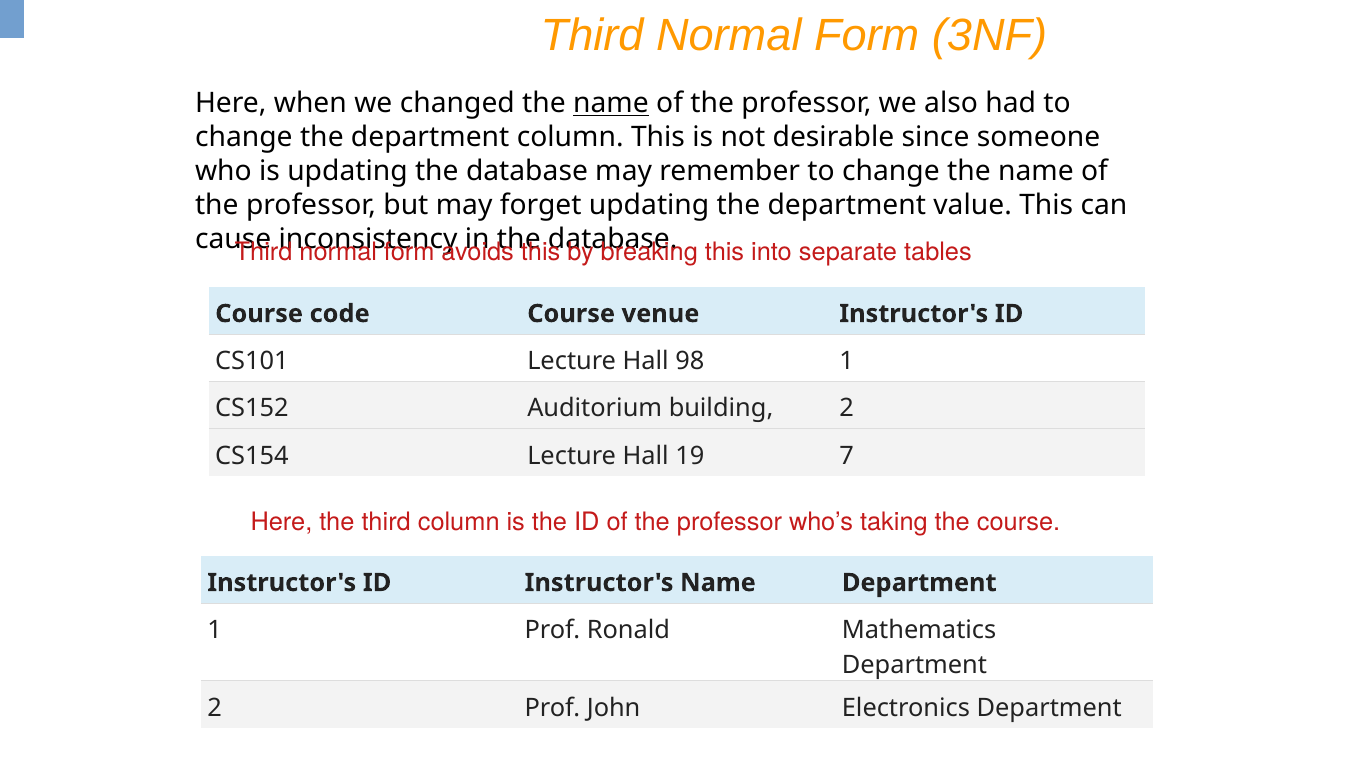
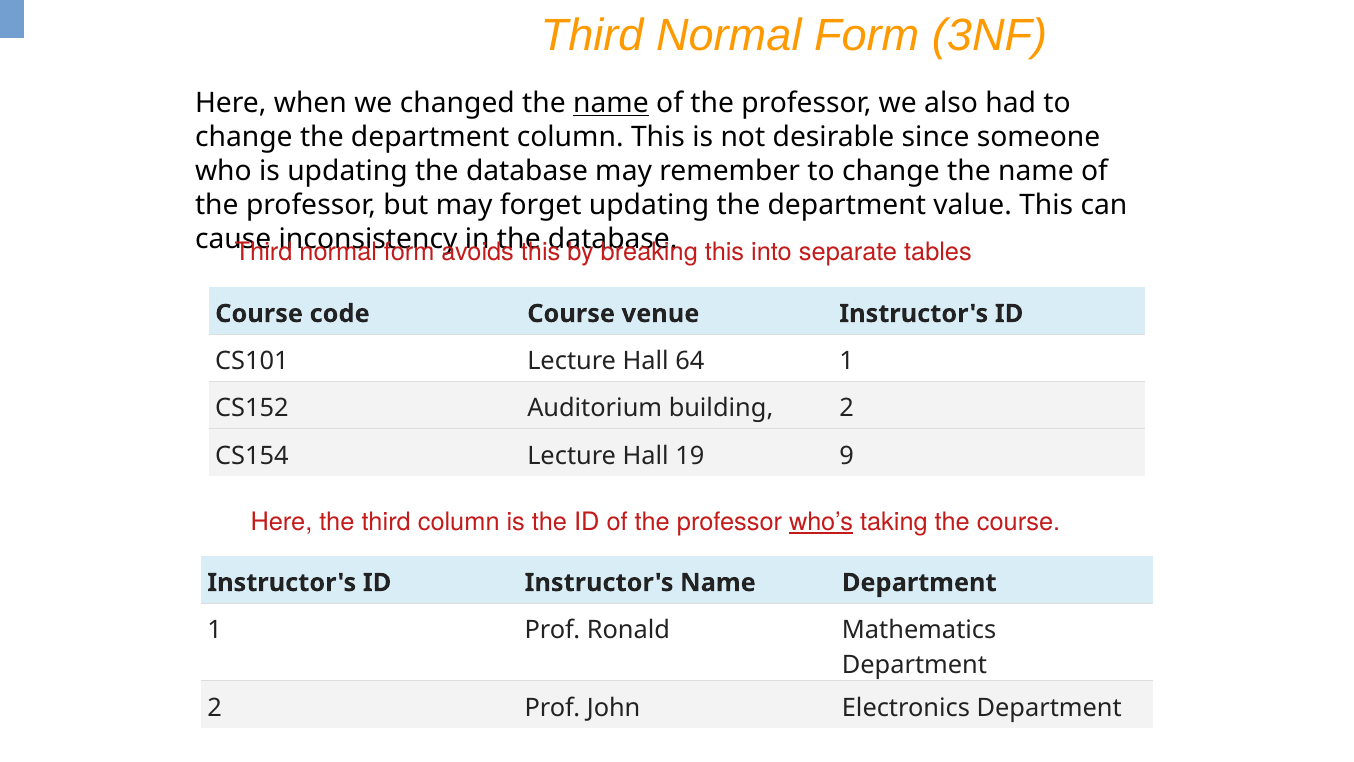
98: 98 -> 64
7: 7 -> 9
who’s underline: none -> present
